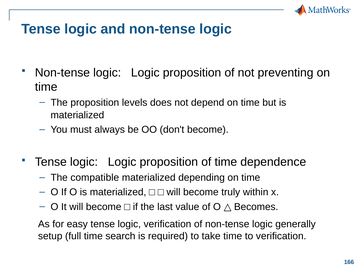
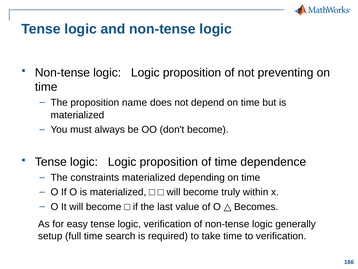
levels: levels -> name
compatible: compatible -> constraints
